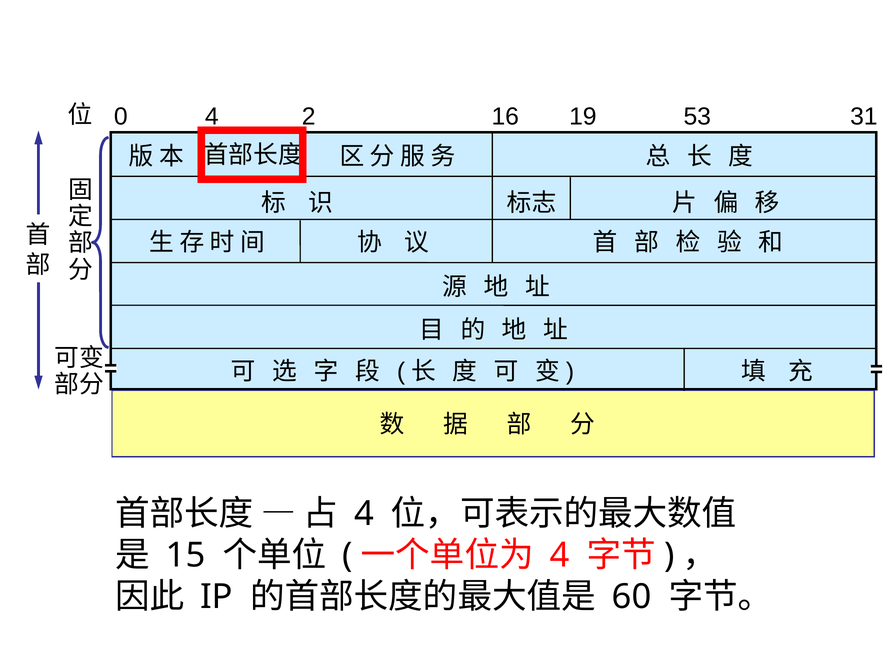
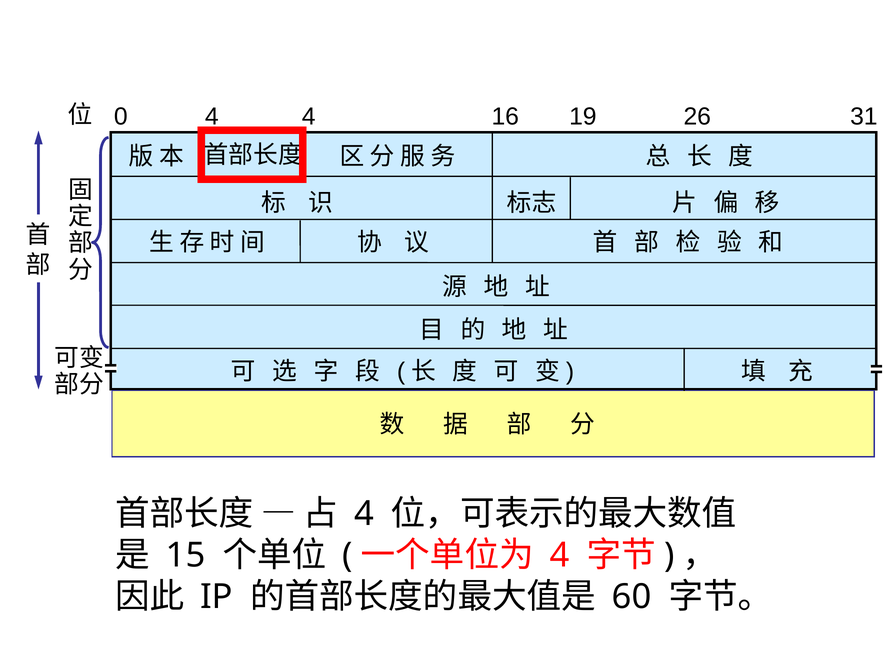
2 at (309, 117): 2 -> 4
53: 53 -> 26
